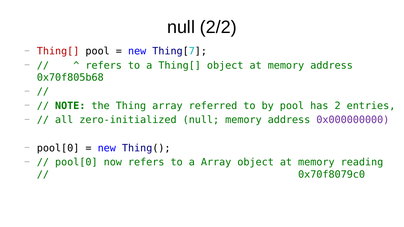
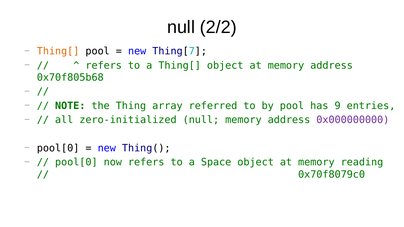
Thing[ at (58, 51) colour: red -> orange
2: 2 -> 9
a Array: Array -> Space
